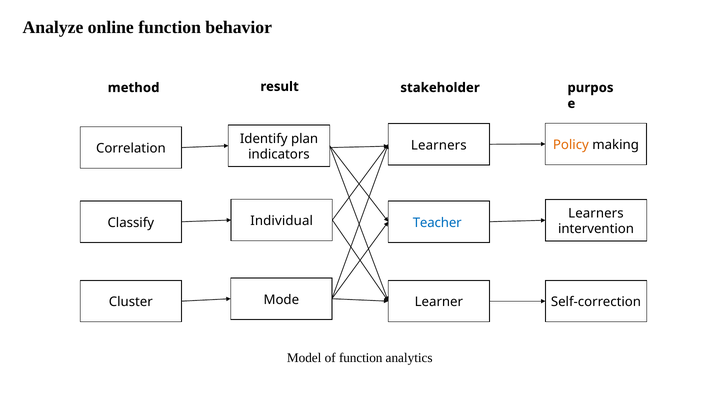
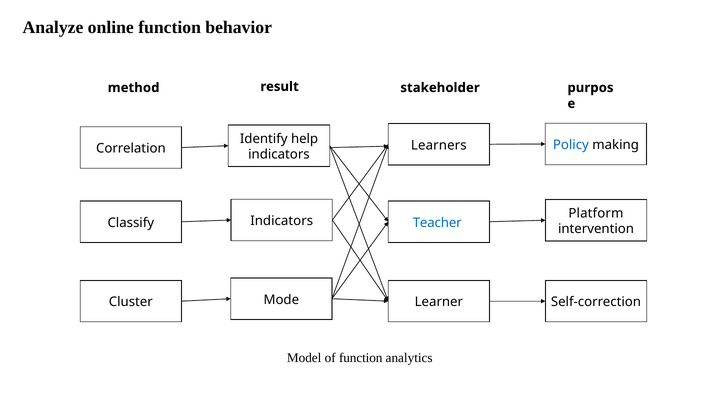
plan: plan -> help
Policy colour: orange -> blue
Learners at (596, 213): Learners -> Platform
Individual at (282, 221): Individual -> Indicators
